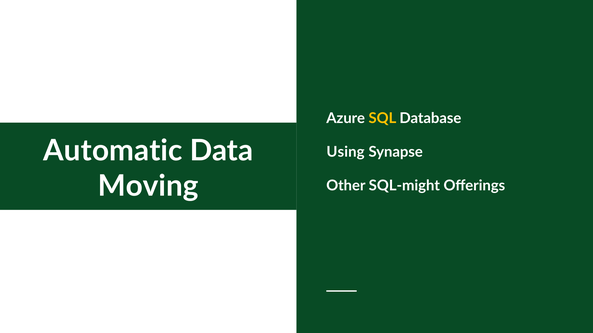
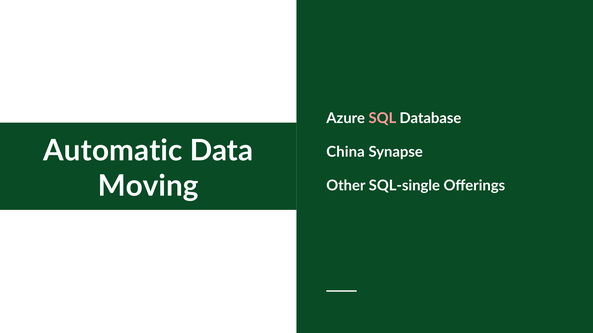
SQL colour: yellow -> pink
Using: Using -> China
SQL-might: SQL-might -> SQL-single
